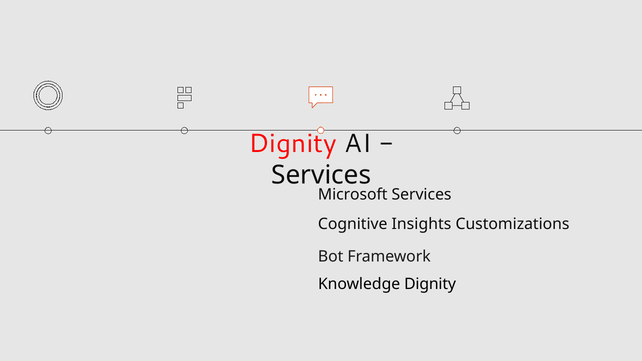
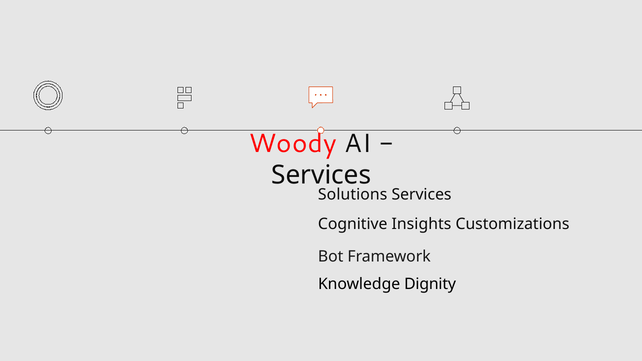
Dignity at (293, 144): Dignity -> Woody
Microsoft: Microsoft -> Solutions
